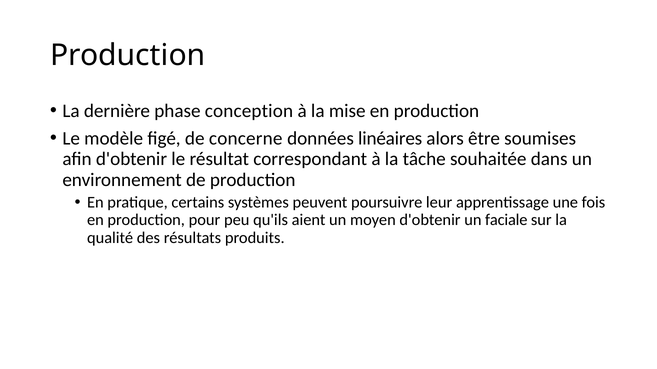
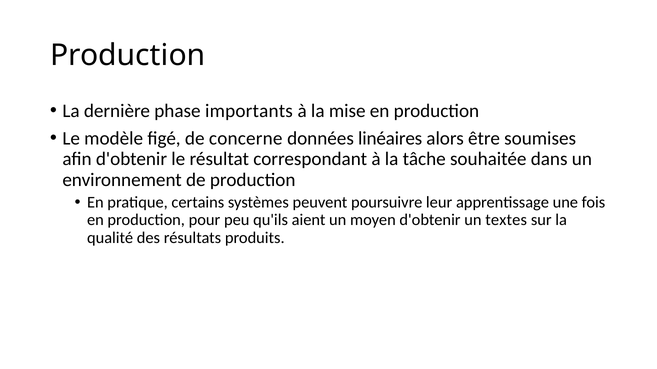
conception: conception -> importants
faciale: faciale -> textes
